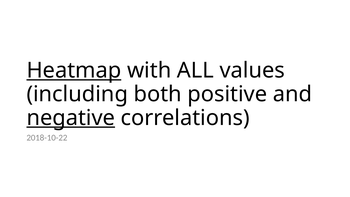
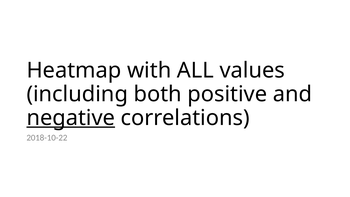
Heatmap underline: present -> none
